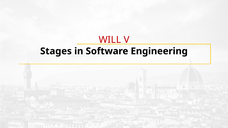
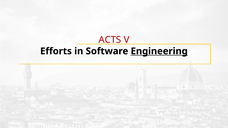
WILL: WILL -> ACTS
Stages: Stages -> Efforts
Engineering underline: none -> present
